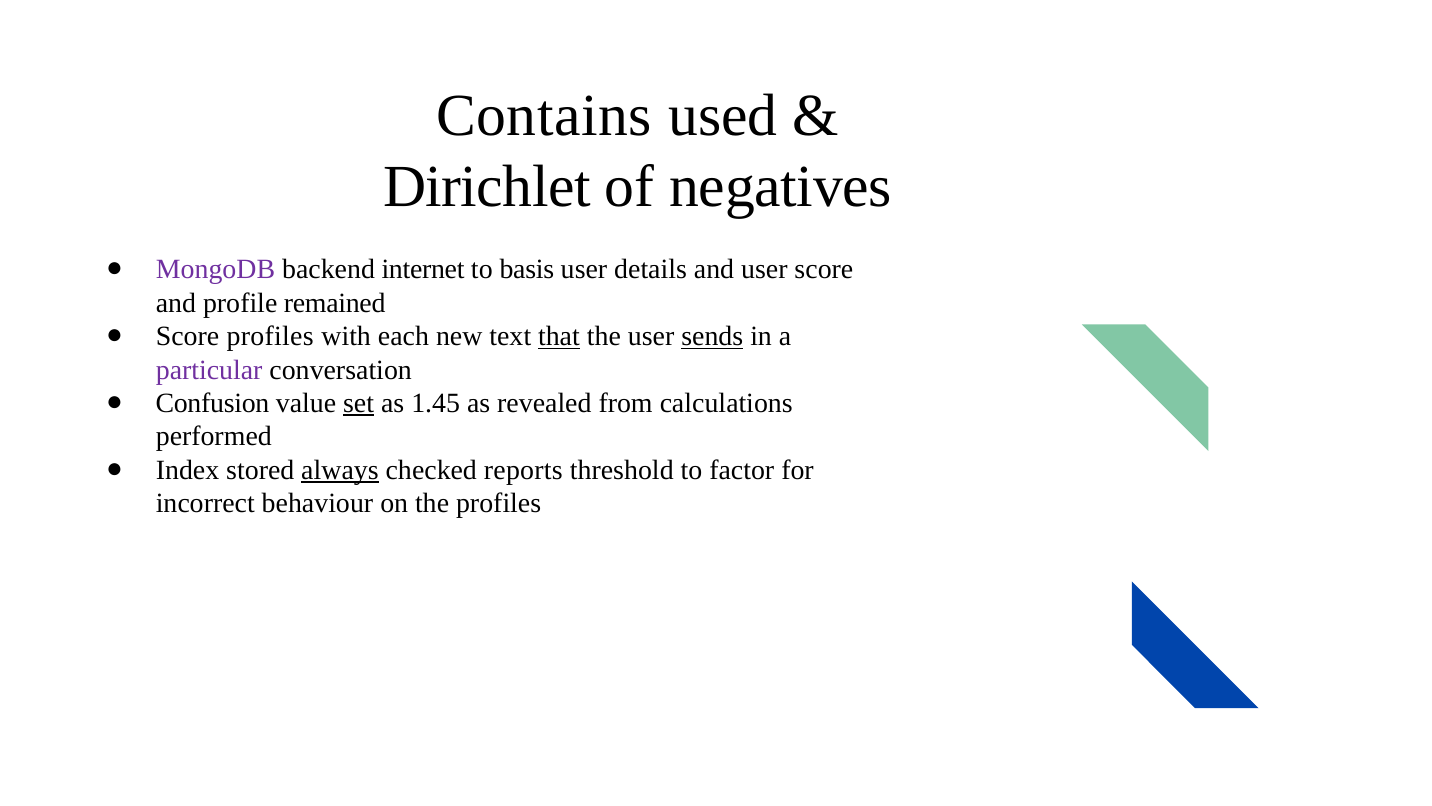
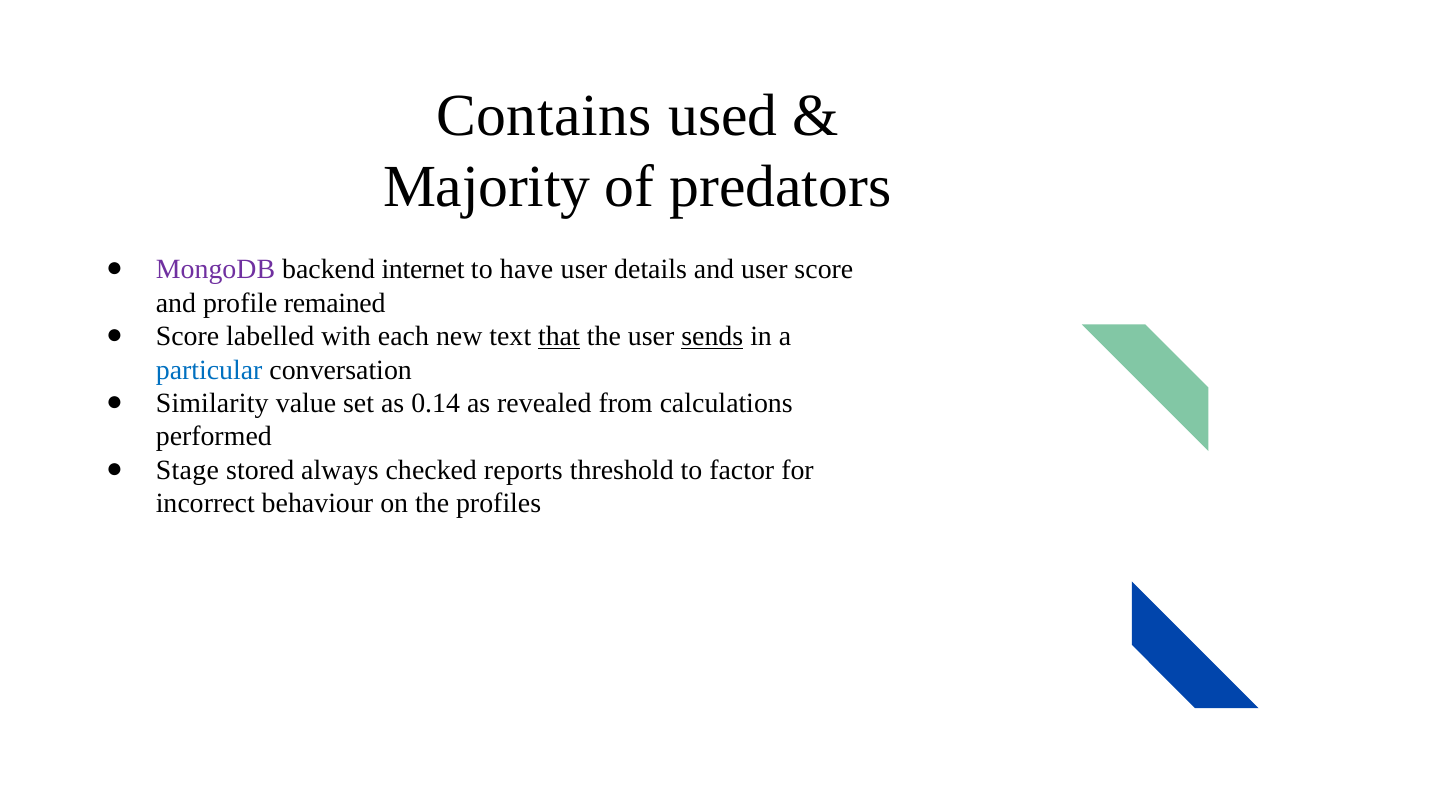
Dirichlet: Dirichlet -> Majority
negatives: negatives -> predators
basis: basis -> have
Score profiles: profiles -> labelled
particular colour: purple -> blue
Confusion: Confusion -> Similarity
set underline: present -> none
1.45: 1.45 -> 0.14
Index: Index -> Stage
always underline: present -> none
